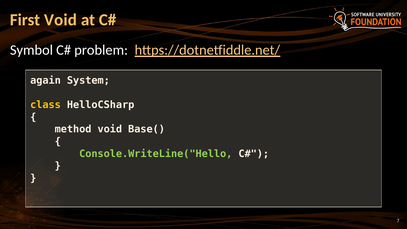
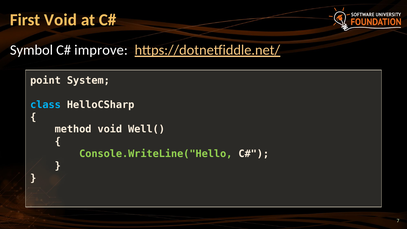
problem: problem -> improve
again: again -> point
class colour: yellow -> light blue
Base(: Base( -> Well(
